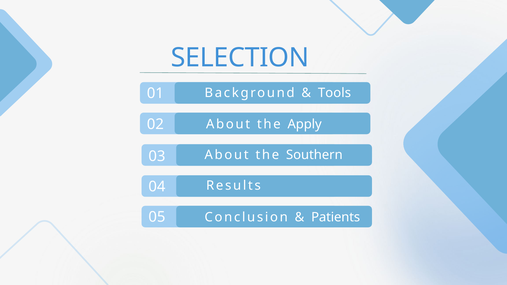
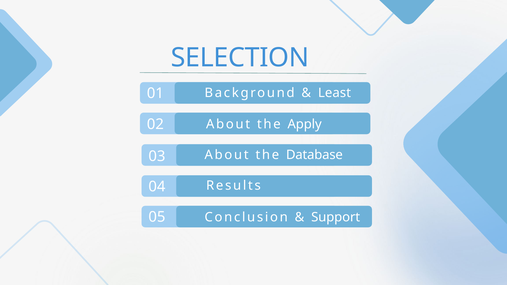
Tools: Tools -> Least
Southern: Southern -> Database
Patients: Patients -> Support
